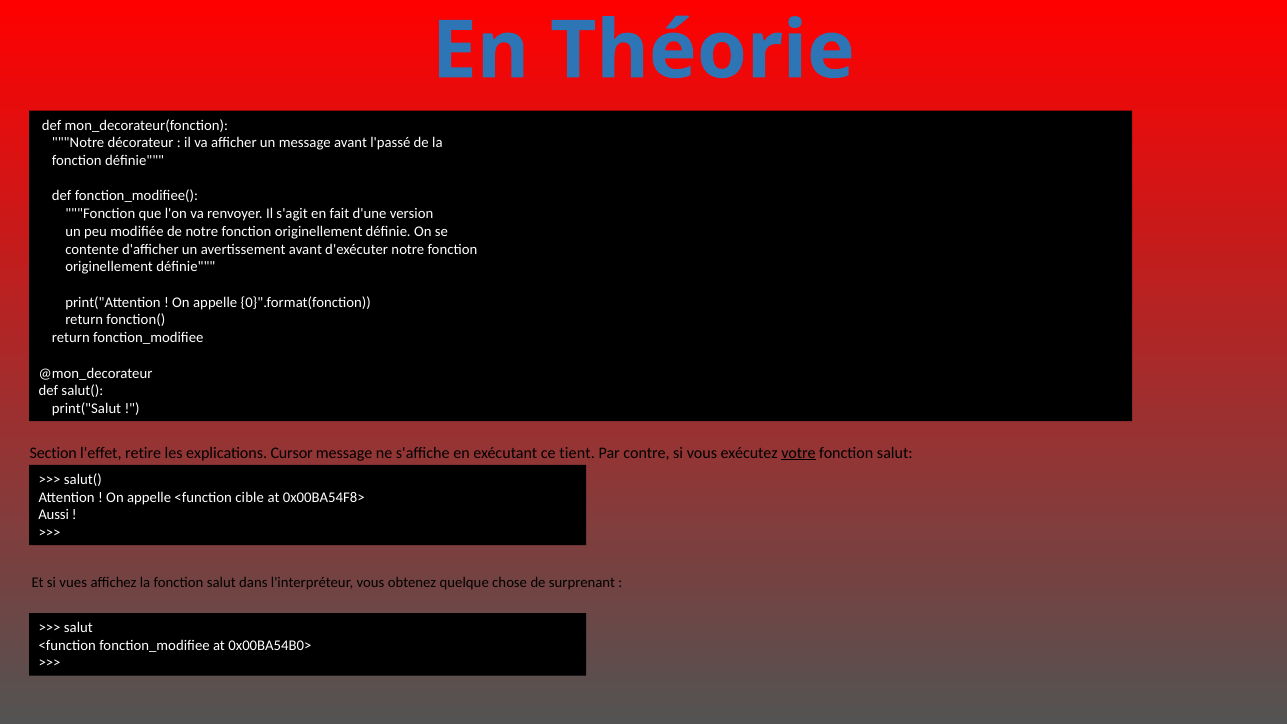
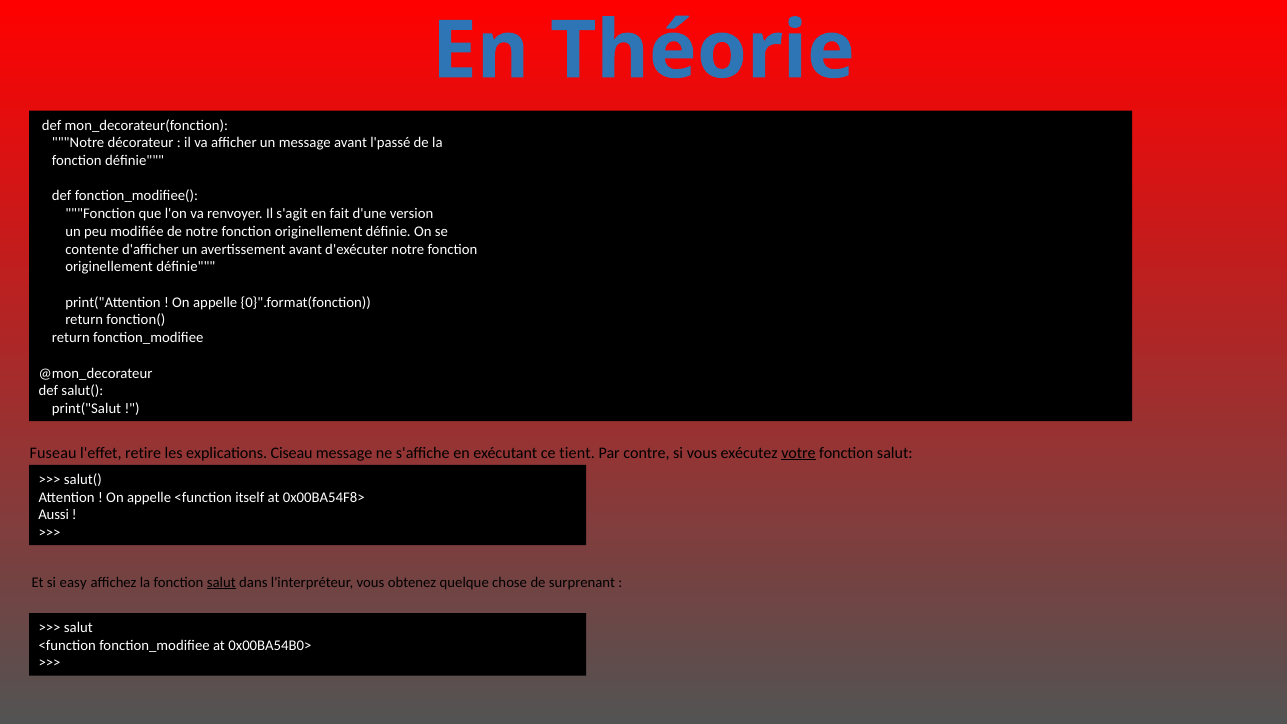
Section: Section -> Fuseau
Cursor: Cursor -> Ciseau
cible: cible -> itself
vues: vues -> easy
salut at (221, 582) underline: none -> present
